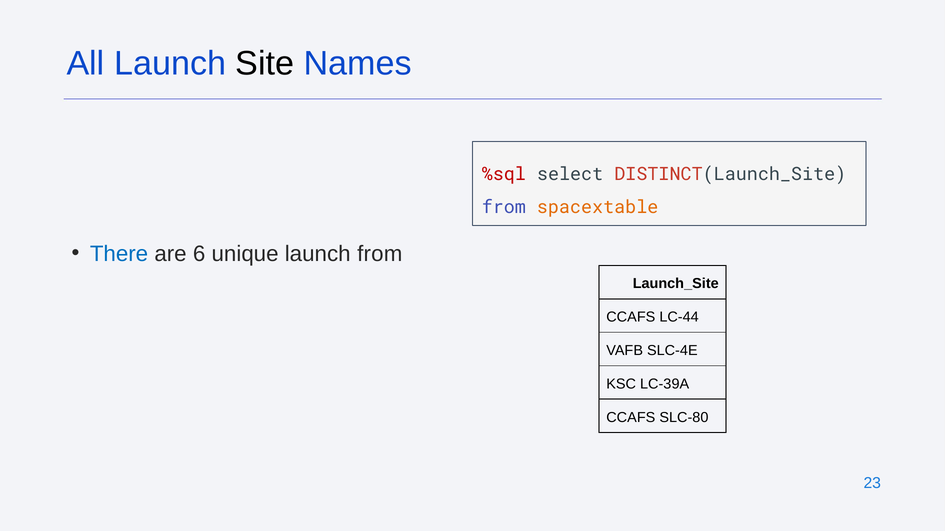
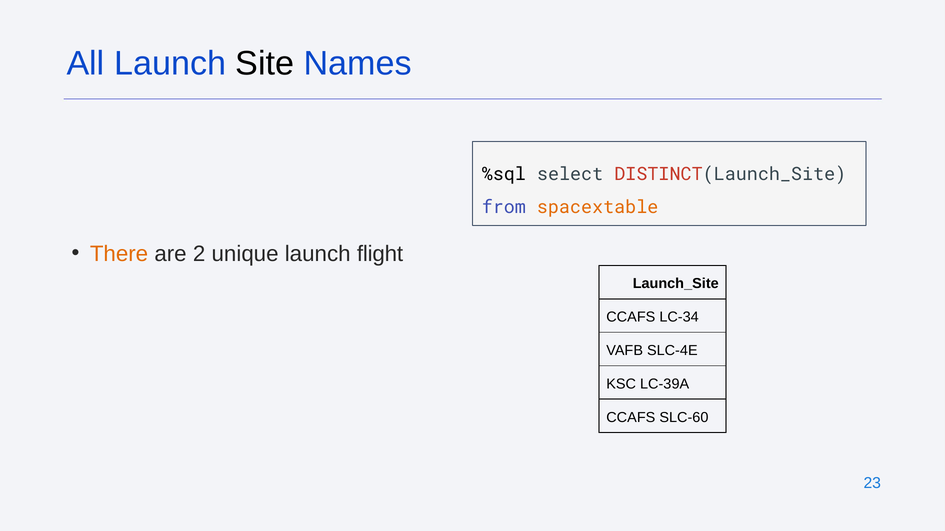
%sql colour: red -> black
There colour: blue -> orange
6: 6 -> 2
launch from: from -> flight
LC-44: LC-44 -> LC-34
SLC-80: SLC-80 -> SLC-60
